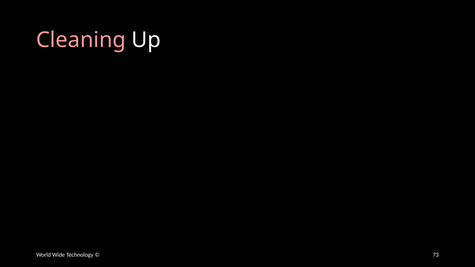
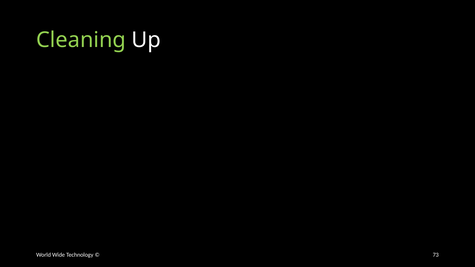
Cleaning colour: pink -> light green
